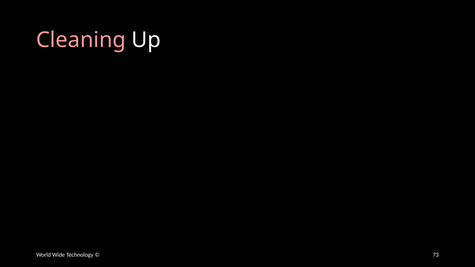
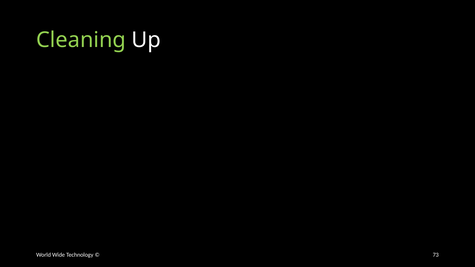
Cleaning colour: pink -> light green
